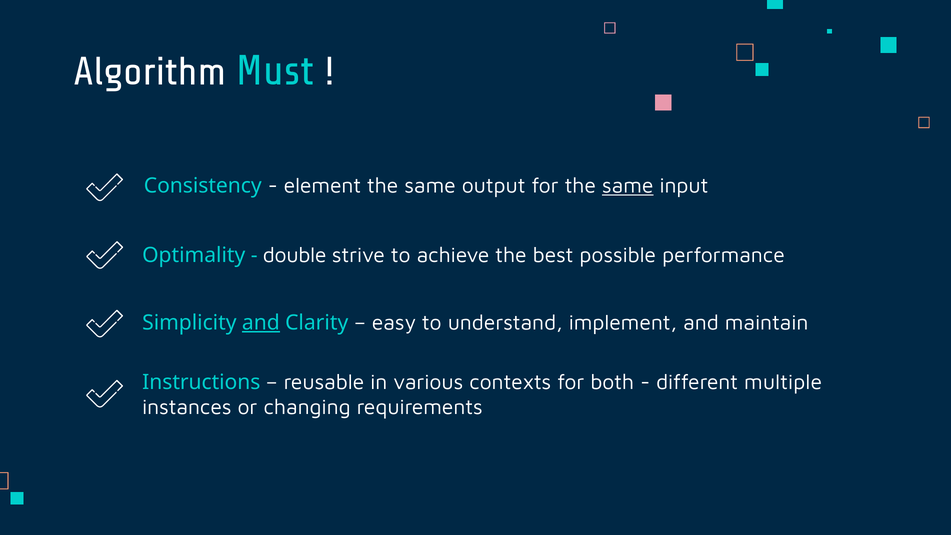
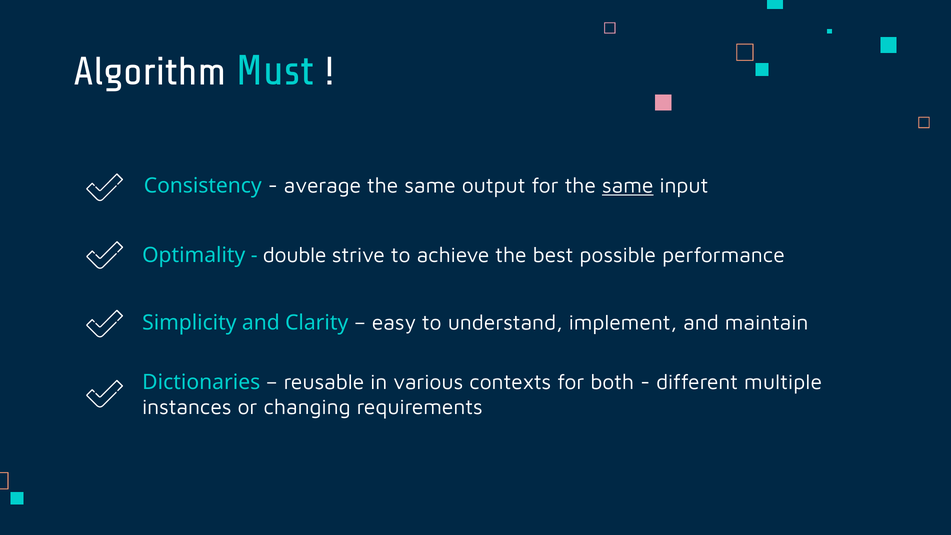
element: element -> average
and at (261, 323) underline: present -> none
Instructions: Instructions -> Dictionaries
